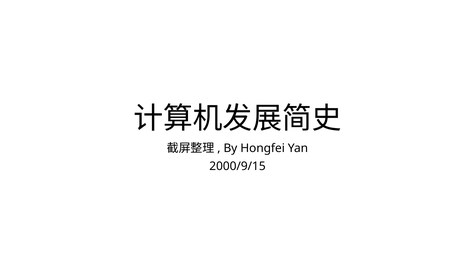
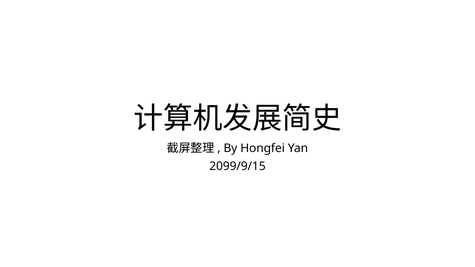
2000/9/15: 2000/9/15 -> 2099/9/15
